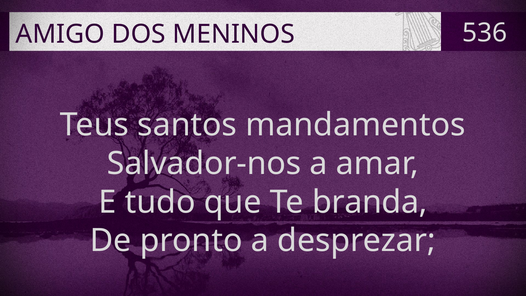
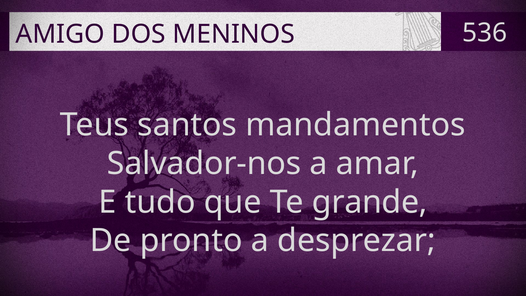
branda: branda -> grande
